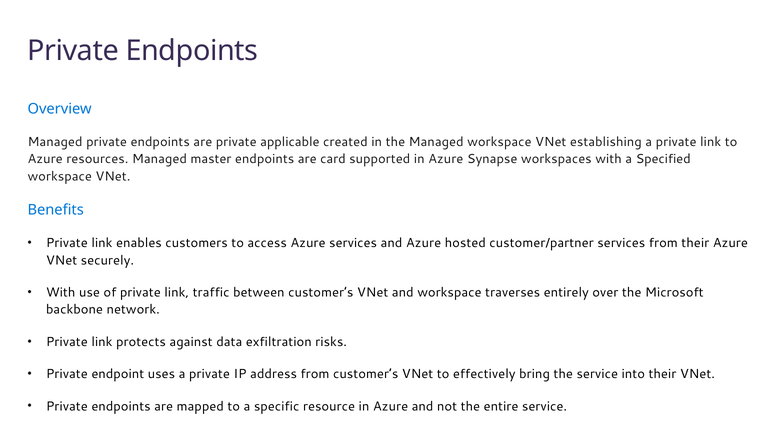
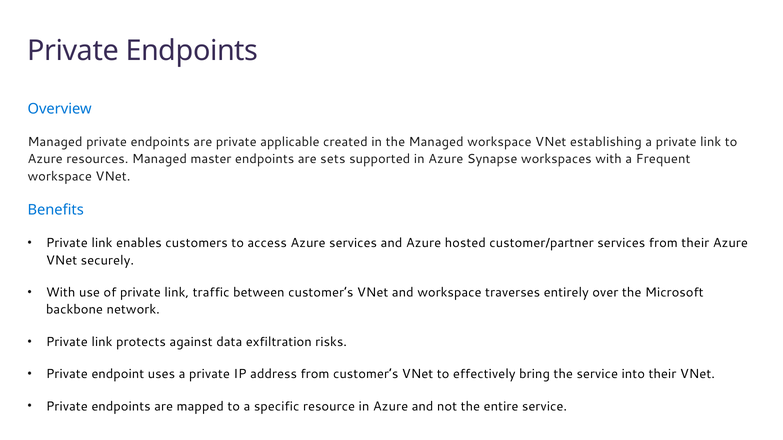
card: card -> sets
Specified: Specified -> Frequent
